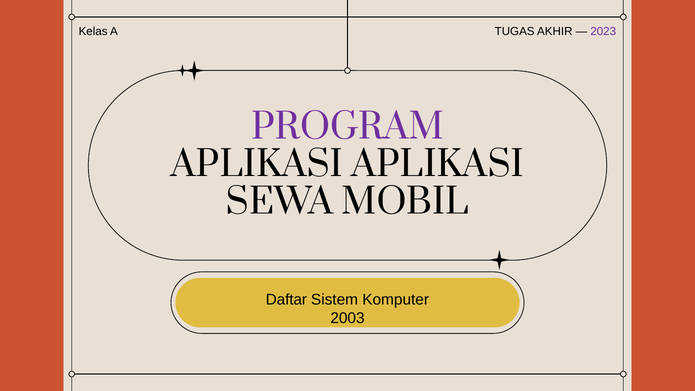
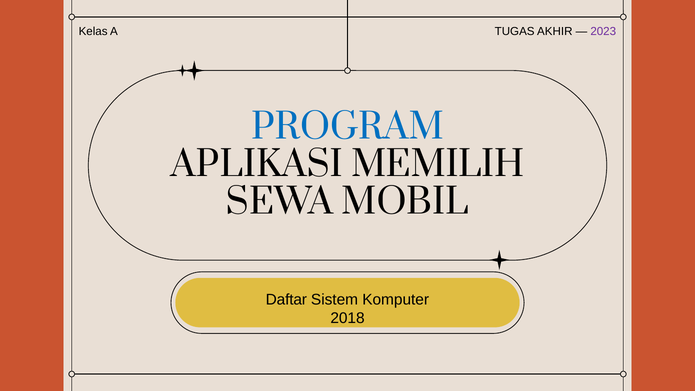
PROGRAM colour: purple -> blue
APLIKASI APLIKASI: APLIKASI -> MEMILIH
2003: 2003 -> 2018
